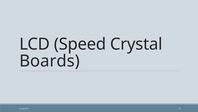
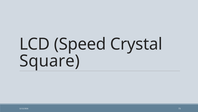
Boards: Boards -> Square
